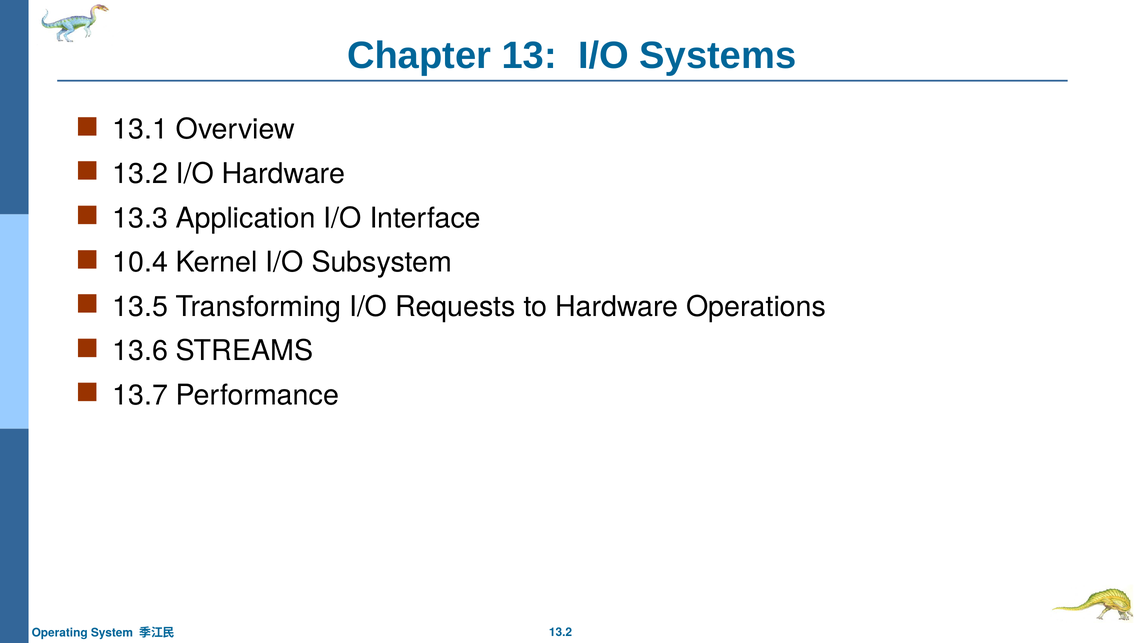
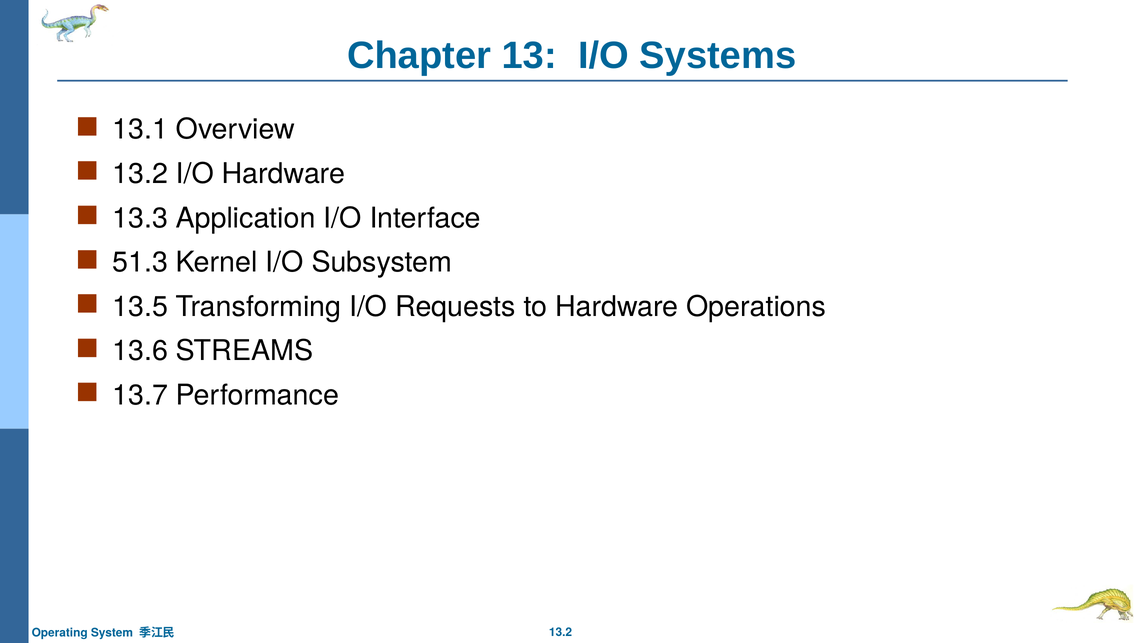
10.4: 10.4 -> 51.3
